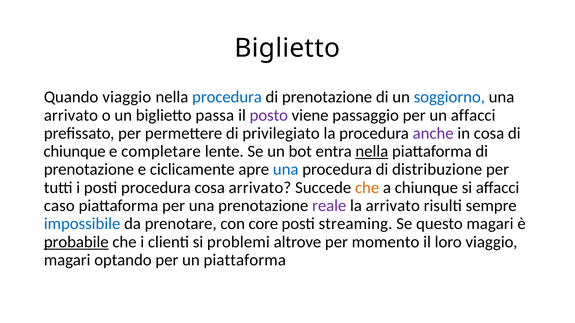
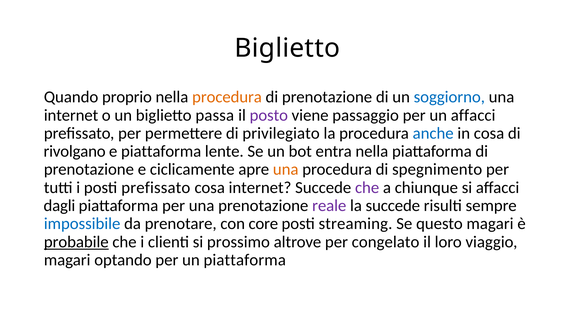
Quando viaggio: viaggio -> proprio
procedura at (227, 97) colour: blue -> orange
arrivato at (71, 115): arrivato -> internet
anche colour: purple -> blue
chiunque at (75, 152): chiunque -> rivolgano
e completare: completare -> piattaforma
nella at (372, 152) underline: present -> none
una at (286, 170) colour: blue -> orange
distribuzione: distribuzione -> spegnimento
posti procedura: procedura -> prefissato
cosa arrivato: arrivato -> internet
che at (367, 188) colour: orange -> purple
caso: caso -> dagli
la arrivato: arrivato -> succede
problemi: problemi -> prossimo
momento: momento -> congelato
